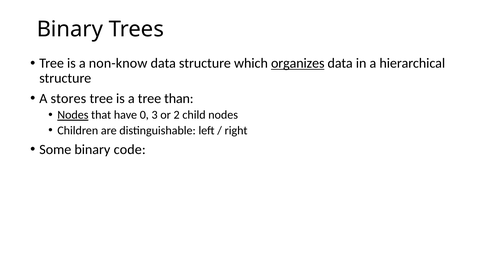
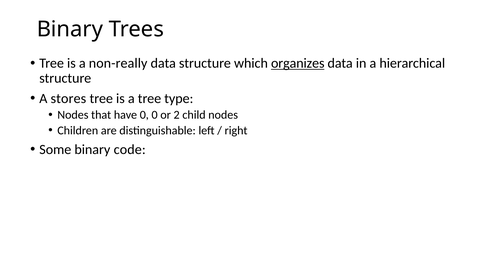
non-know: non-know -> non-really
than: than -> type
Nodes at (73, 115) underline: present -> none
0 3: 3 -> 0
